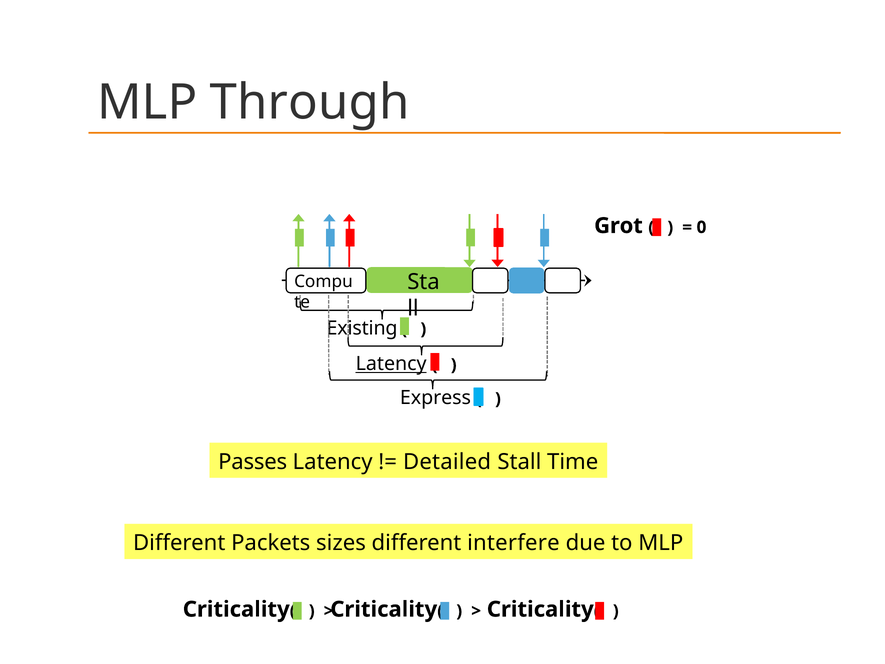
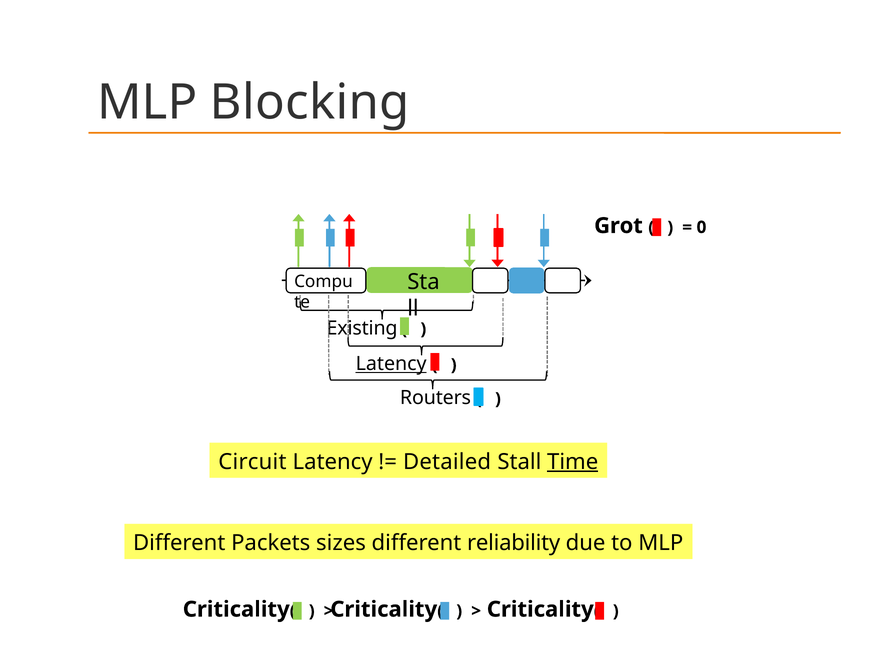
Through: Through -> Blocking
Express: Express -> Routers
Passes: Passes -> Circuit
Time underline: none -> present
interfere: interfere -> reliability
